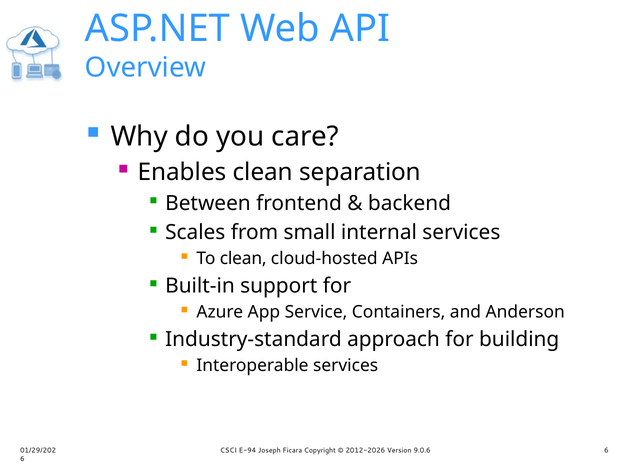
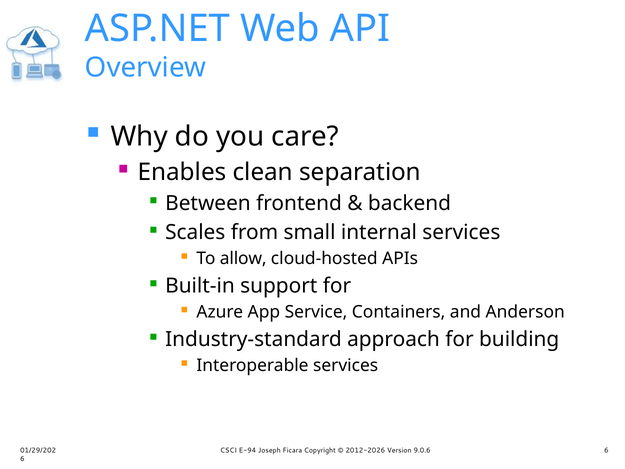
To clean: clean -> allow
